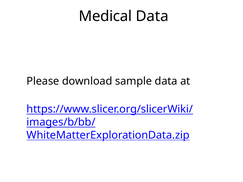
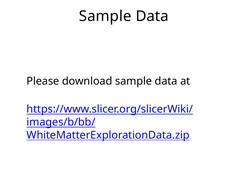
Medical at (105, 16): Medical -> Sample
